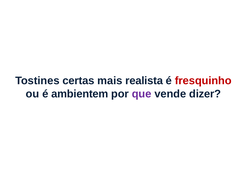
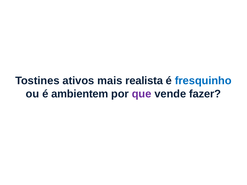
certas: certas -> ativos
fresquinho colour: red -> blue
dizer: dizer -> fazer
